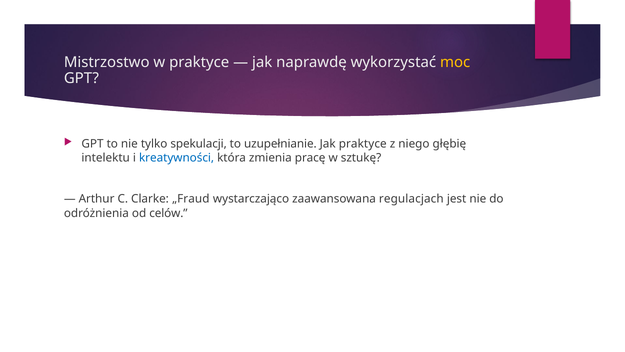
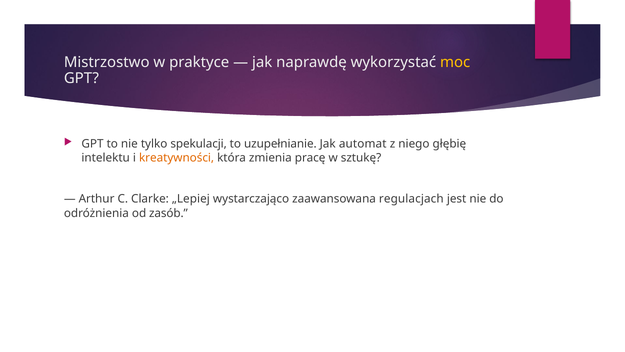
Jak praktyce: praktyce -> automat
kreatywności colour: blue -> orange
„Fraud: „Fraud -> „Lepiej
celów: celów -> zasób
